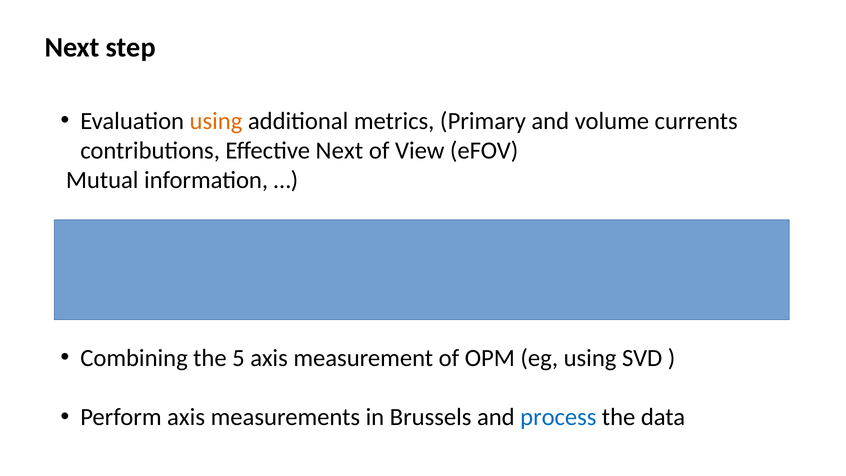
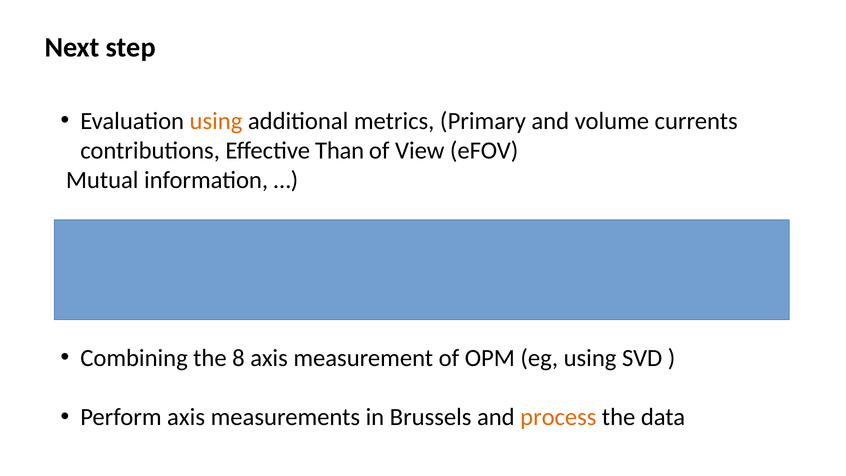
Effective Next: Next -> Than
5: 5 -> 8
process colour: blue -> orange
